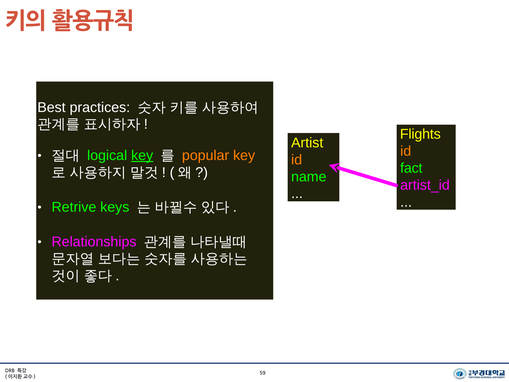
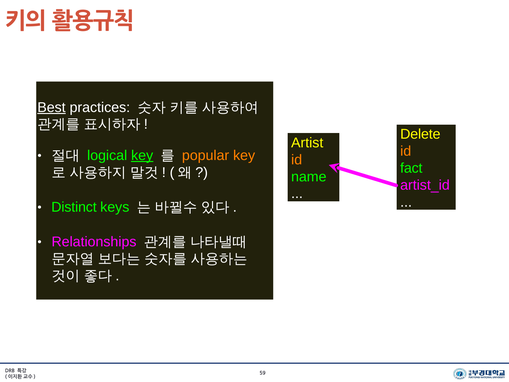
Best underline: none -> present
Flights: Flights -> Delete
Retrive: Retrive -> Distinct
